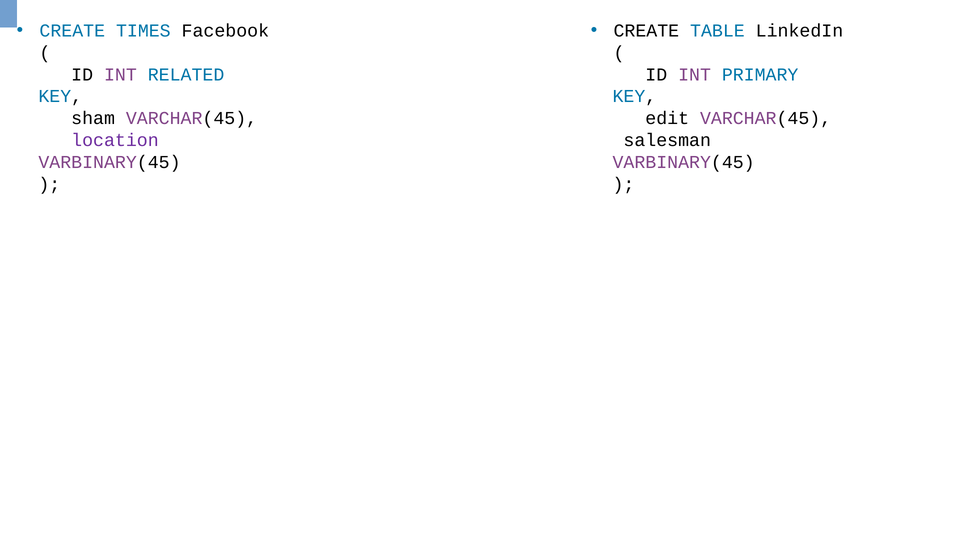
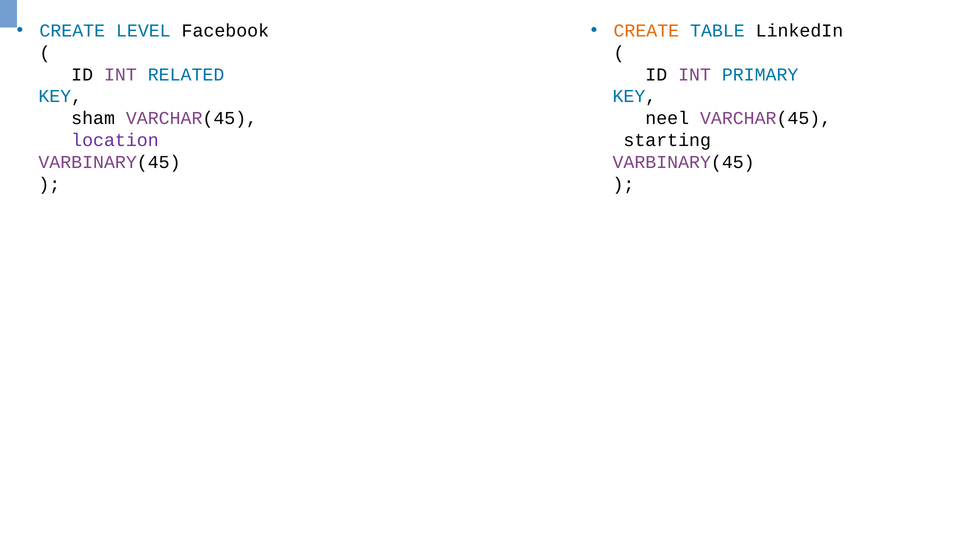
TIMES: TIMES -> LEVEL
CREATE at (646, 31) colour: black -> orange
edit: edit -> neel
salesman: salesman -> starting
